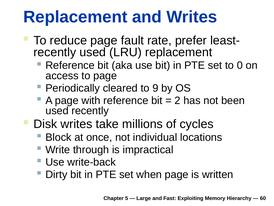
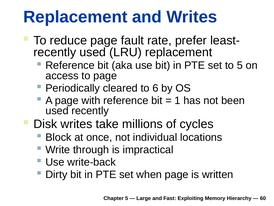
to 0: 0 -> 5
9: 9 -> 6
2: 2 -> 1
